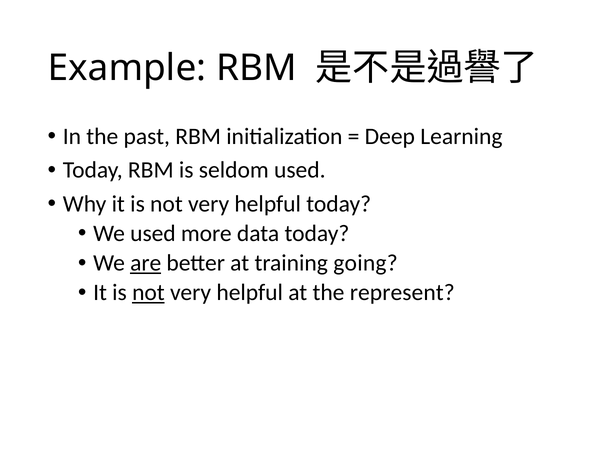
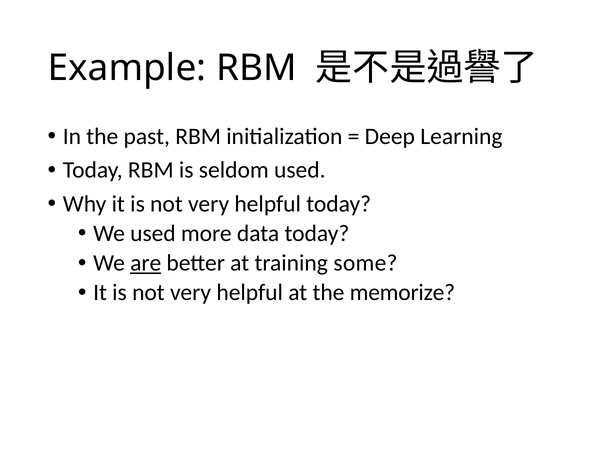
going: going -> some
not at (148, 293) underline: present -> none
represent: represent -> memorize
